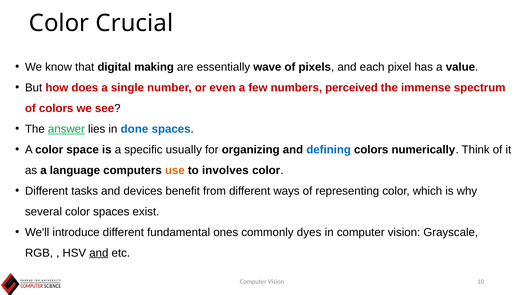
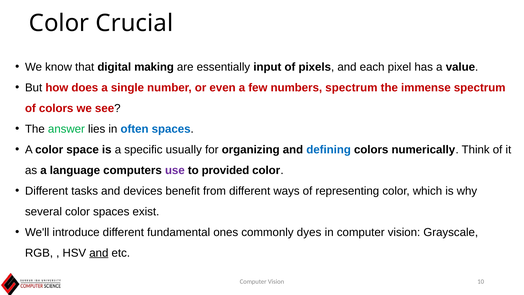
wave: wave -> input
numbers perceived: perceived -> spectrum
answer underline: present -> none
done: done -> often
use colour: orange -> purple
involves: involves -> provided
